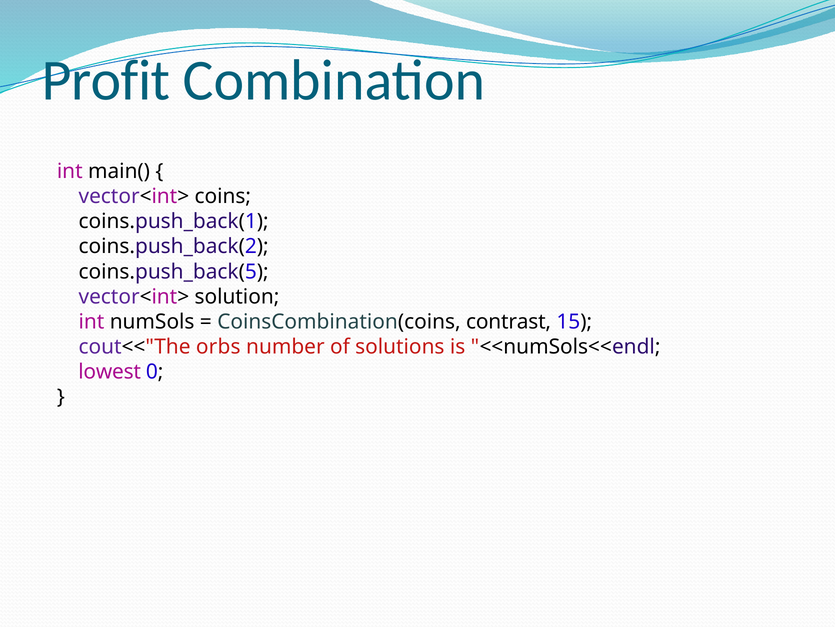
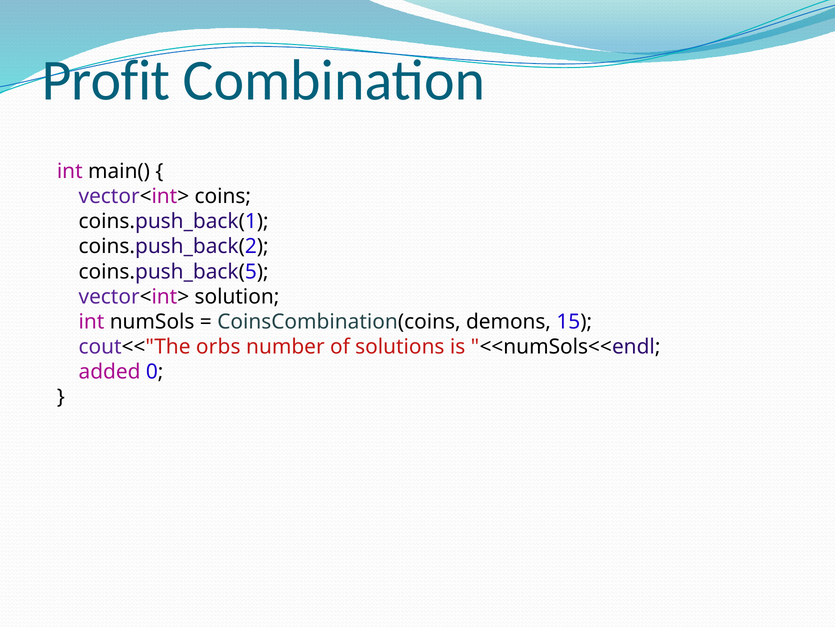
contrast: contrast -> demons
lowest: lowest -> added
